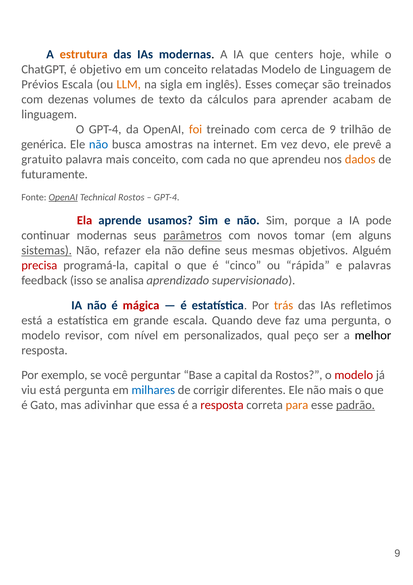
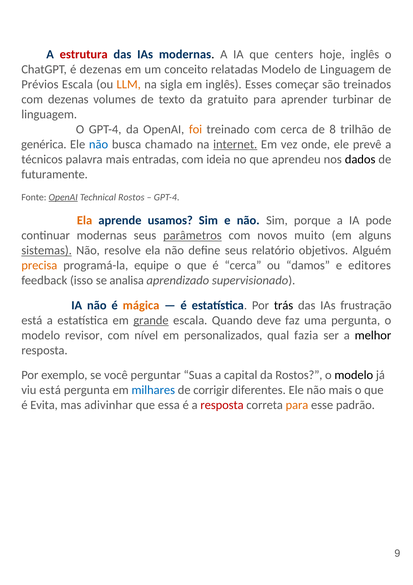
estrutura colour: orange -> red
hoje while: while -> inglês
é objetivo: objetivo -> dezenas
cálculos: cálculos -> gratuito
acabam: acabam -> turbinar
de 9: 9 -> 8
amostras: amostras -> chamado
internet underline: none -> present
devo: devo -> onde
gratuito: gratuito -> técnicos
mais conceito: conceito -> entradas
cada: cada -> ideia
dados colour: orange -> black
Ela at (85, 220) colour: red -> orange
tomar: tomar -> muito
refazer: refazer -> resolve
mesmas: mesmas -> relatório
precisa colour: red -> orange
programá-la capital: capital -> equipe
é cinco: cinco -> cerca
rápida: rápida -> damos
palavras: palavras -> editores
mágica colour: red -> orange
trás colour: orange -> black
refletimos: refletimos -> frustração
grande underline: none -> present
peço: peço -> fazia
Base: Base -> Suas
modelo at (354, 374) colour: red -> black
Gato: Gato -> Evita
padrão underline: present -> none
